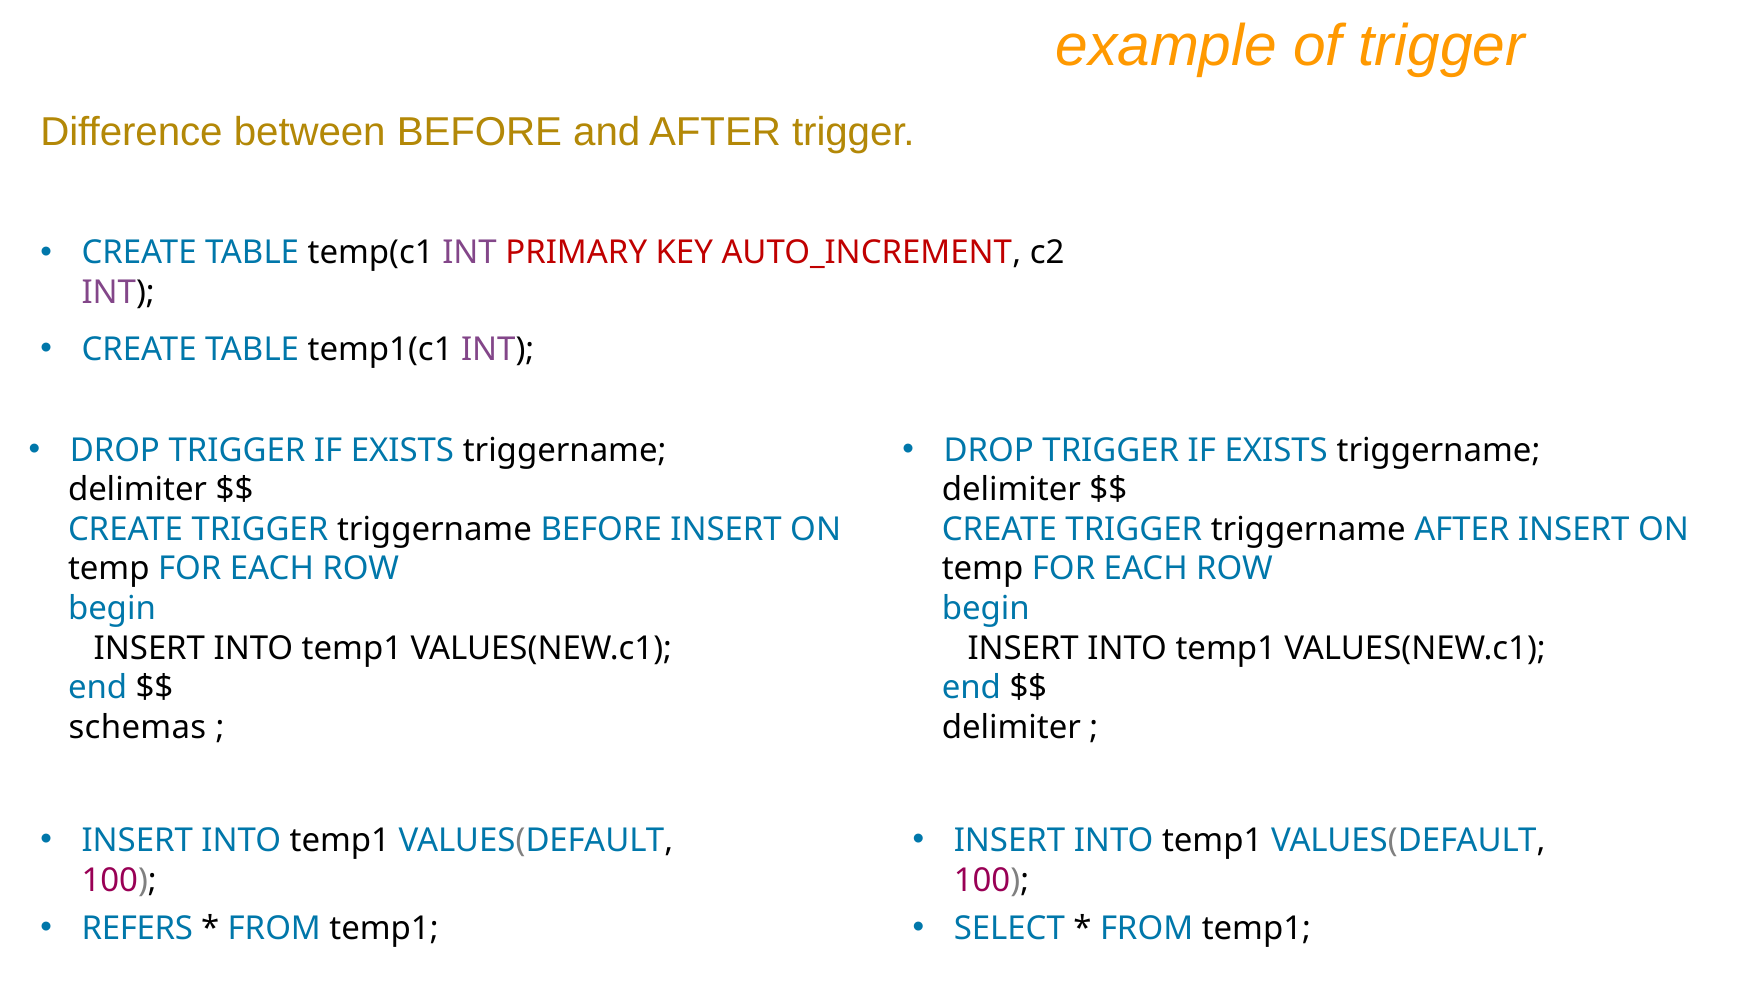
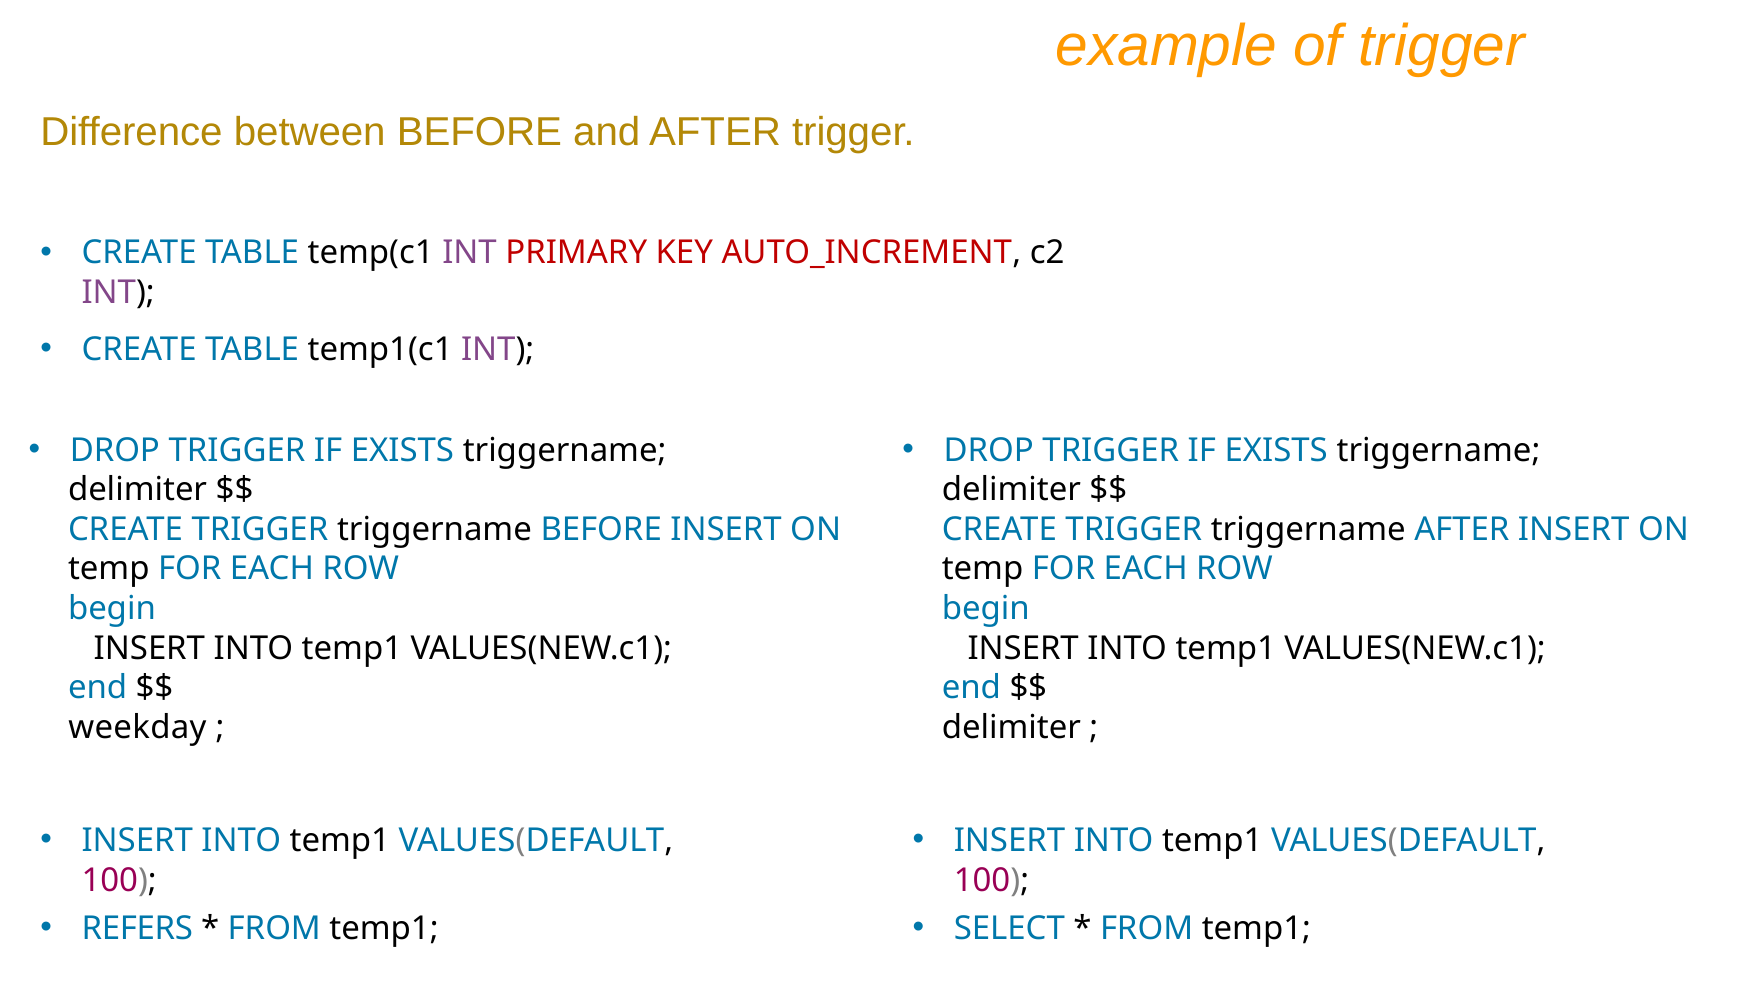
schemas: schemas -> weekday
